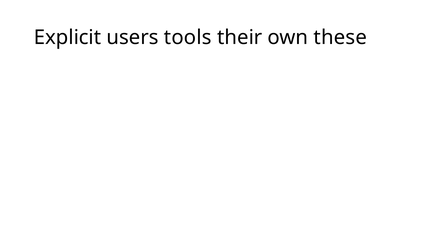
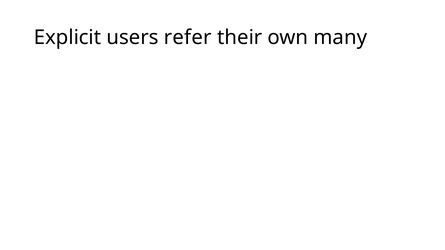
tools: tools -> refer
these: these -> many
